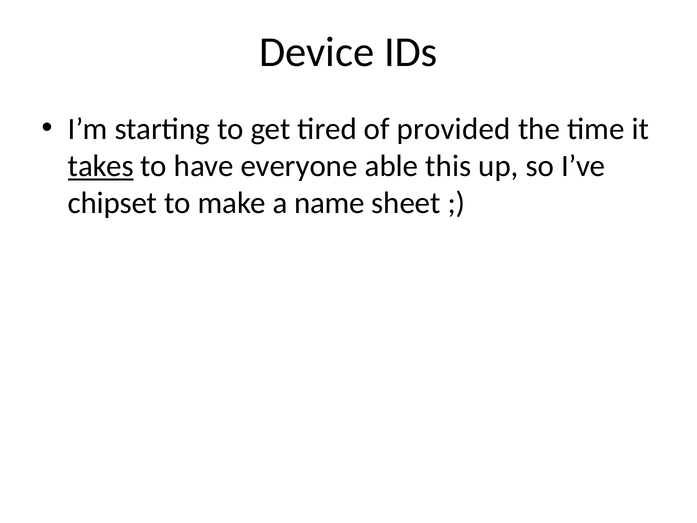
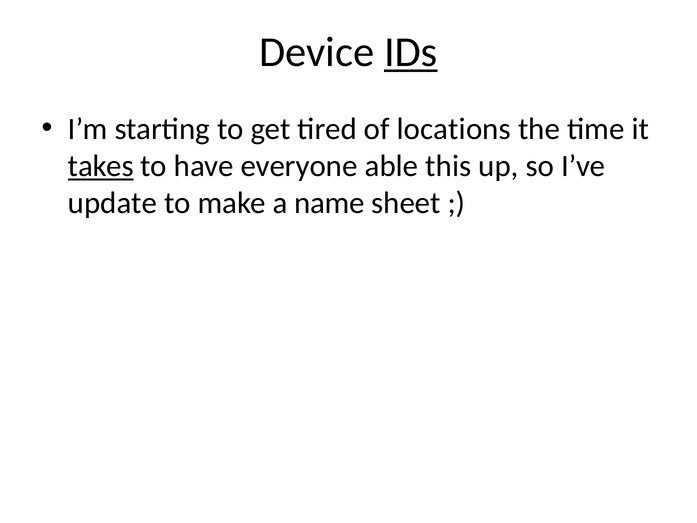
IDs underline: none -> present
provided: provided -> locations
chipset: chipset -> update
